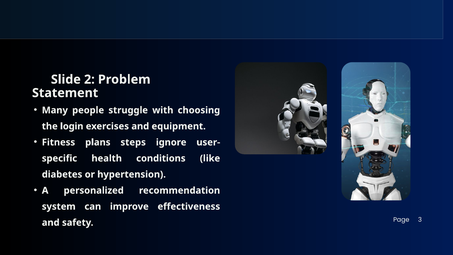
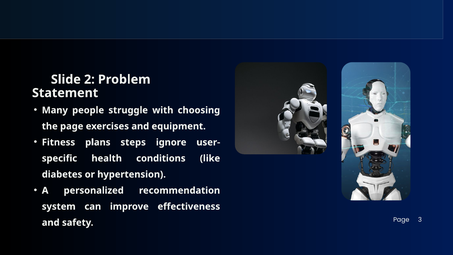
the login: login -> page
